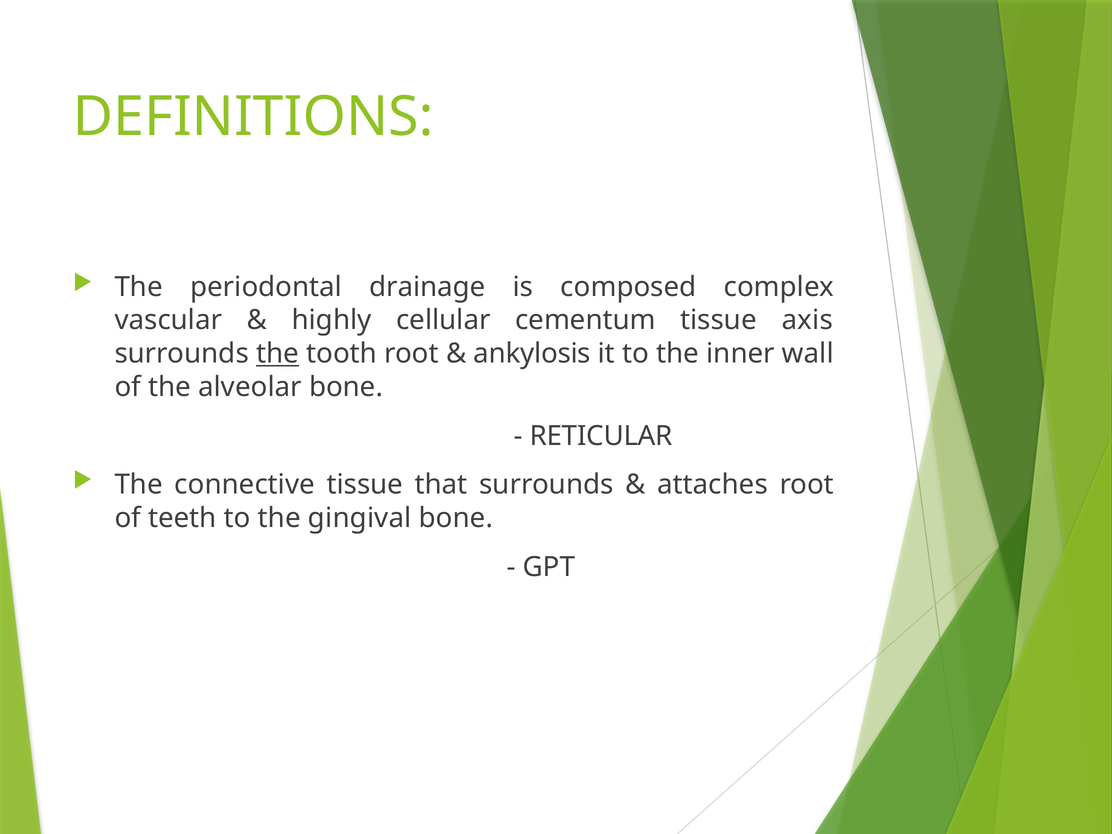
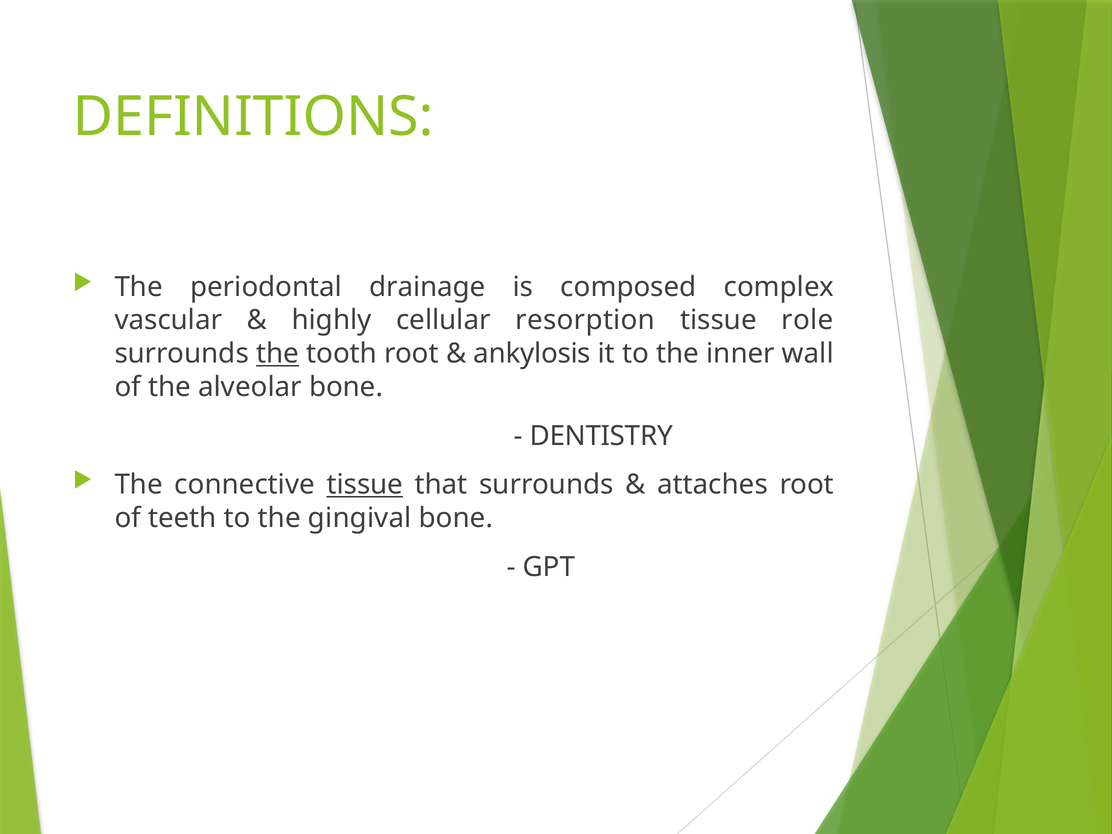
cementum: cementum -> resorption
axis: axis -> role
RETICULAR: RETICULAR -> DENTISTRY
tissue at (365, 485) underline: none -> present
